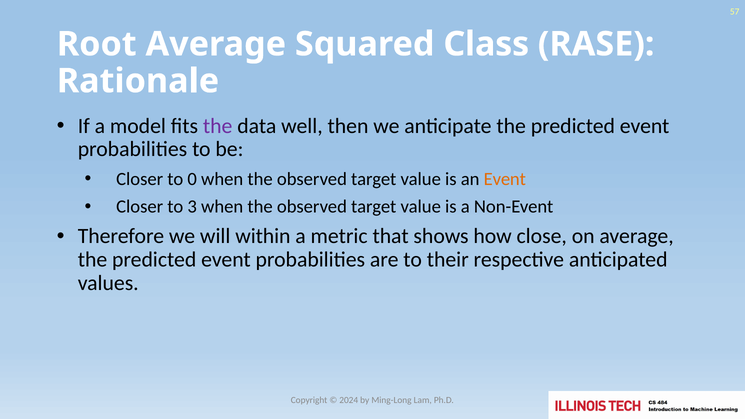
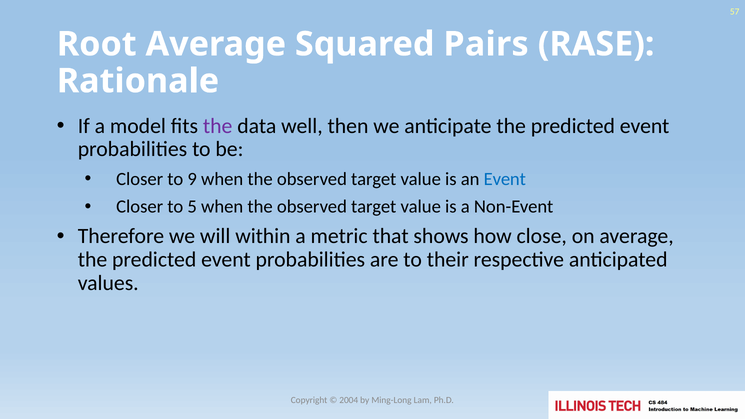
Class: Class -> Pairs
0: 0 -> 9
Event at (505, 179) colour: orange -> blue
3: 3 -> 5
2024: 2024 -> 2004
